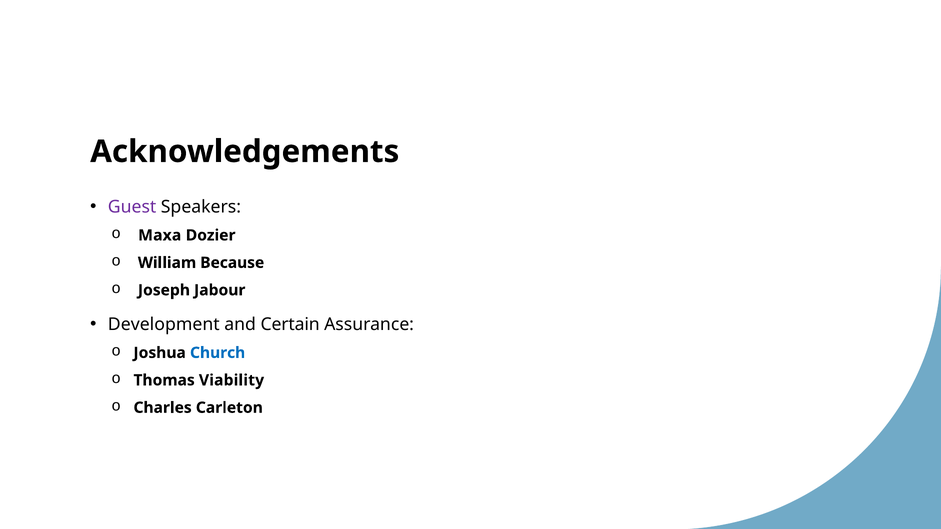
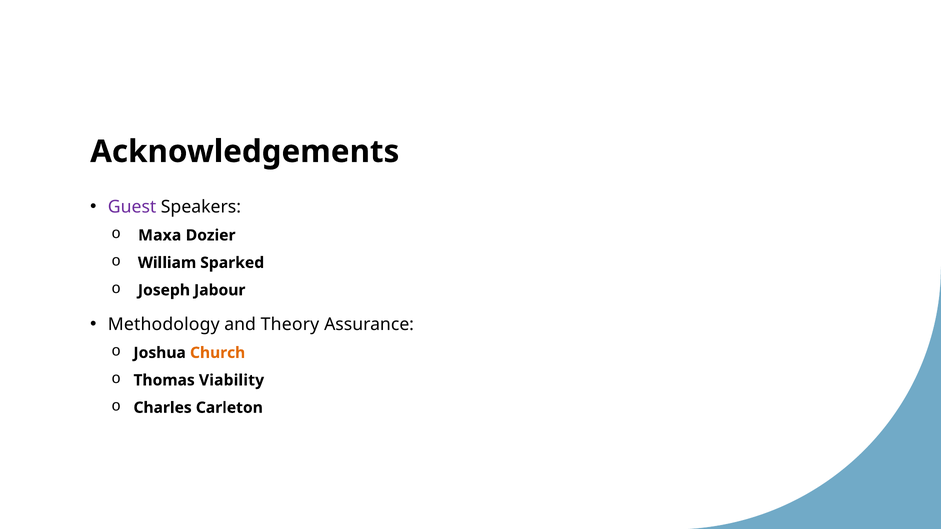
Because: Because -> Sparked
Development: Development -> Methodology
Certain: Certain -> Theory
Church colour: blue -> orange
